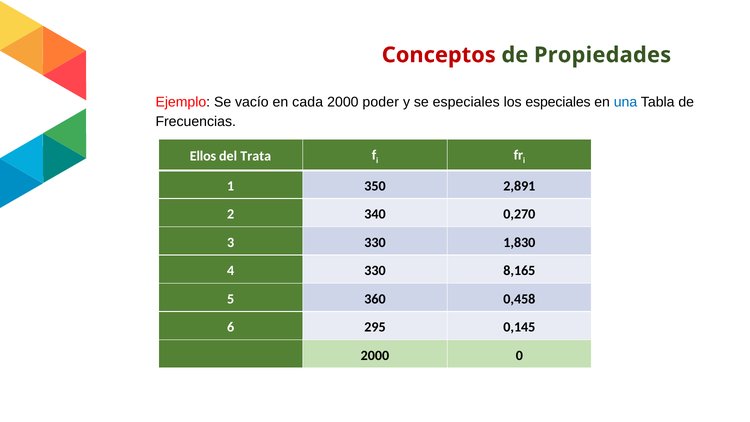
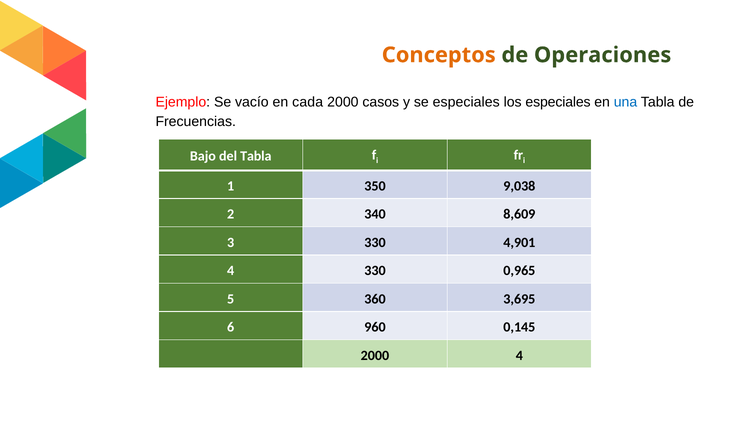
Conceptos colour: red -> orange
Propiedades: Propiedades -> Operaciones
poder: poder -> casos
Ellos: Ellos -> Bajo
del Trata: Trata -> Tabla
2,891: 2,891 -> 9,038
0,270: 0,270 -> 8,609
1,830: 1,830 -> 4,901
8,165: 8,165 -> 0,965
0,458: 0,458 -> 3,695
295: 295 -> 960
2000 0: 0 -> 4
